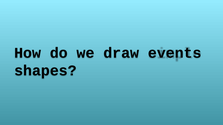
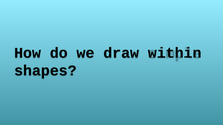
events: events -> within
